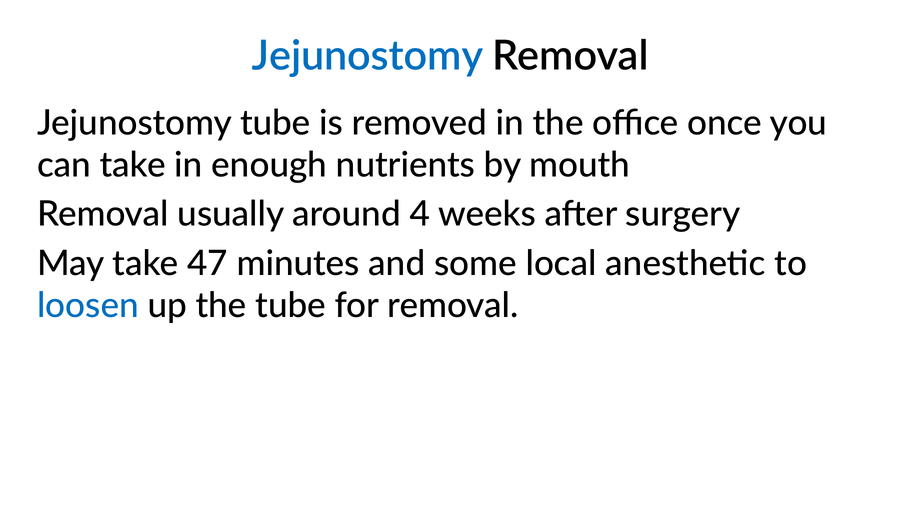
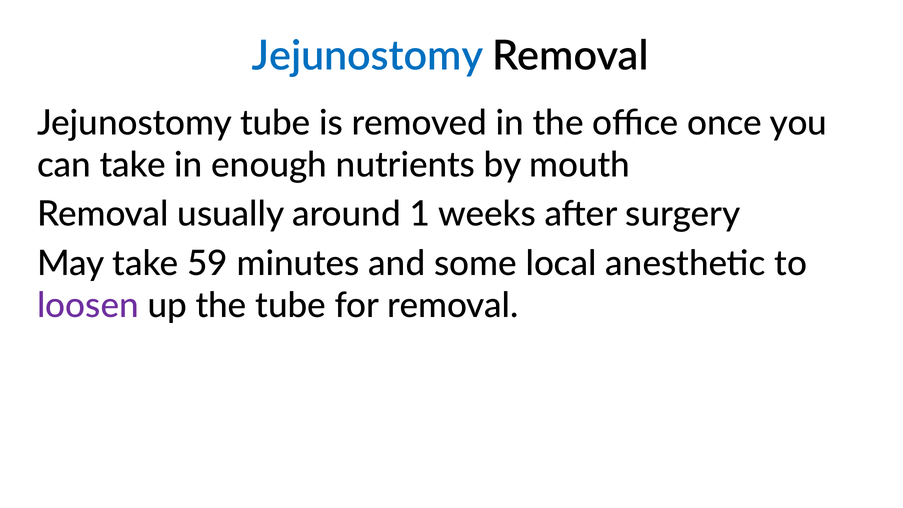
4: 4 -> 1
47: 47 -> 59
loosen colour: blue -> purple
